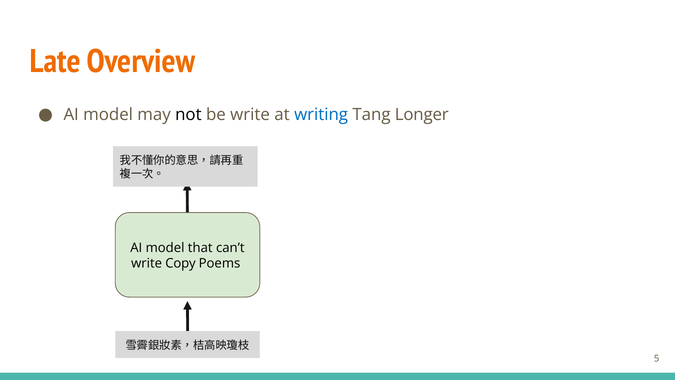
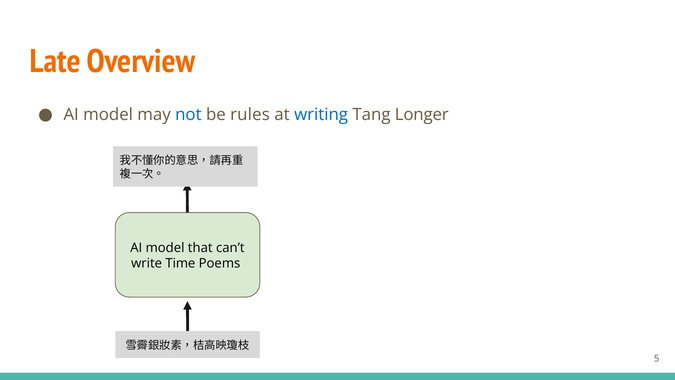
not colour: black -> blue
be write: write -> rules
Copy: Copy -> Time
